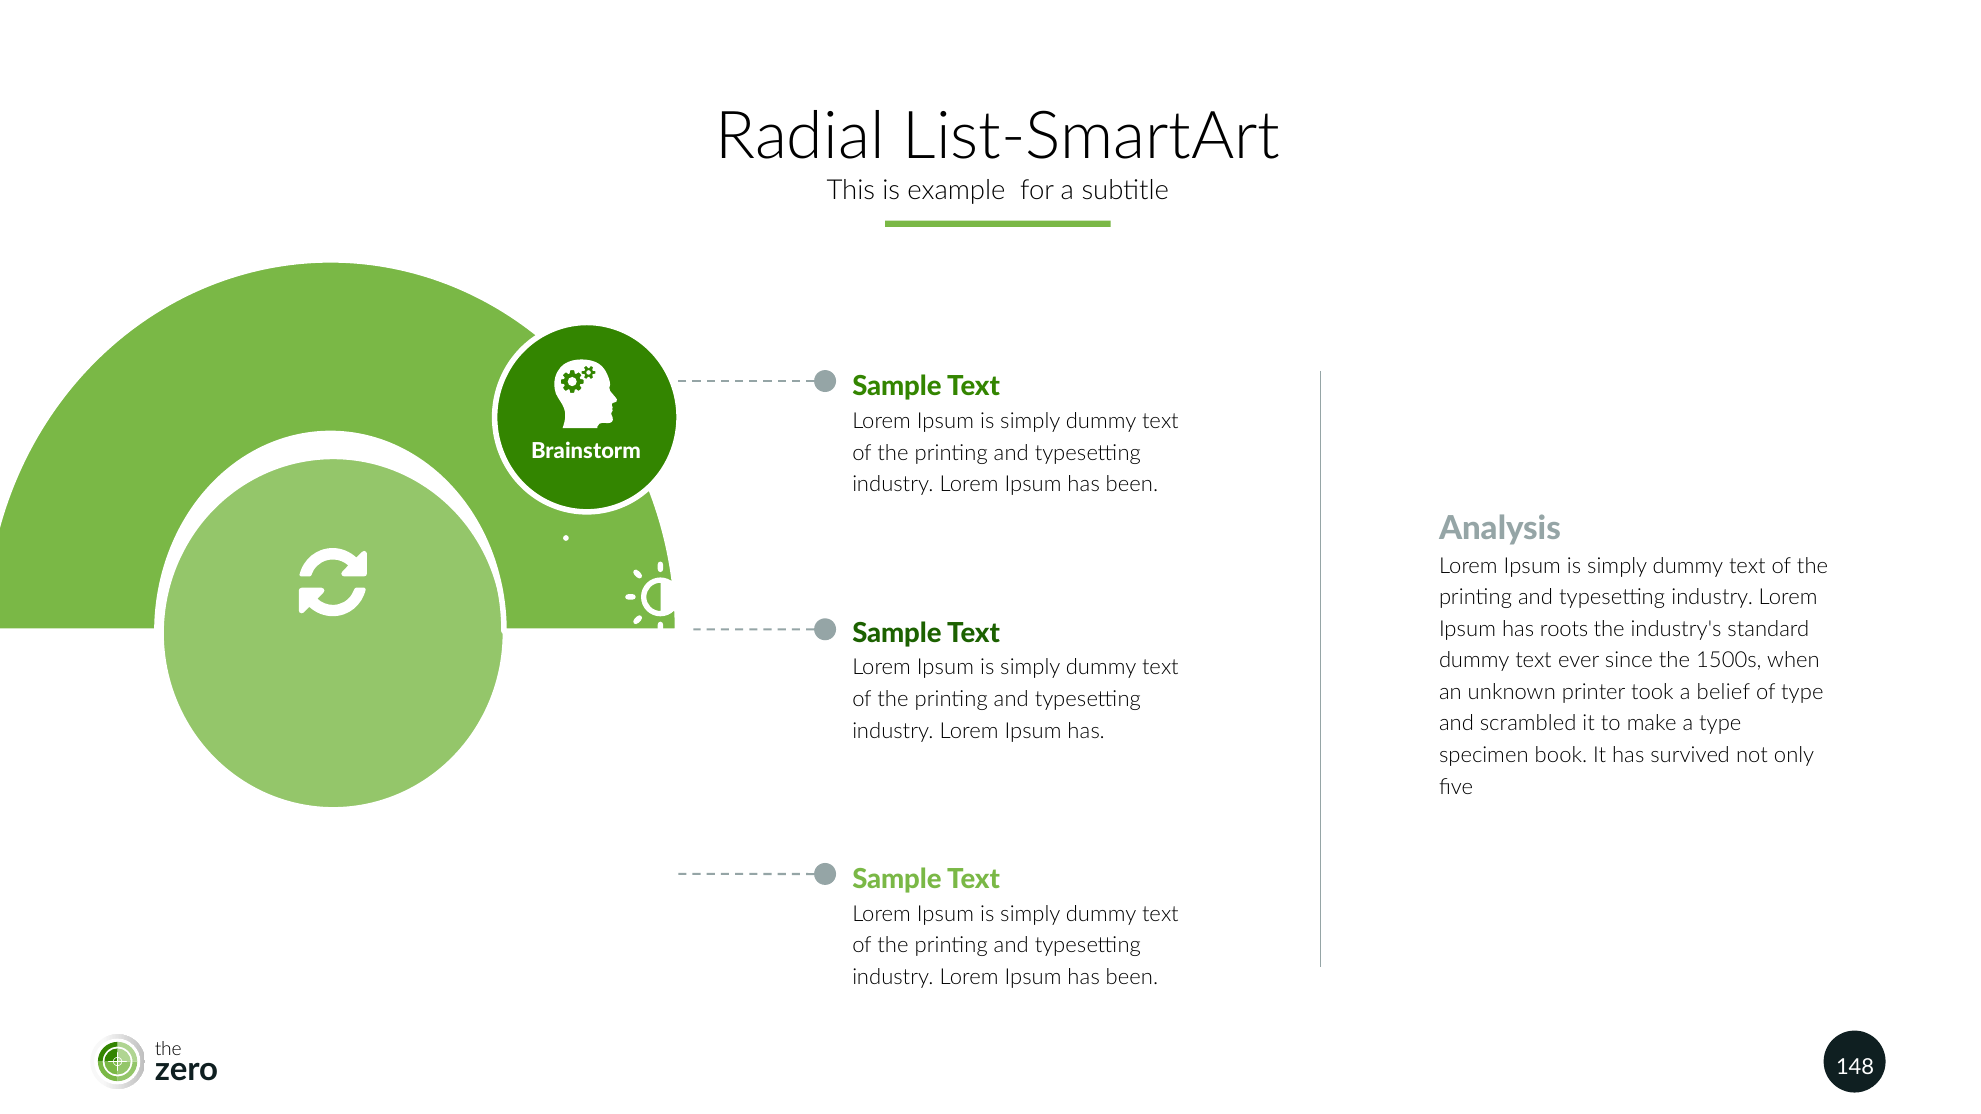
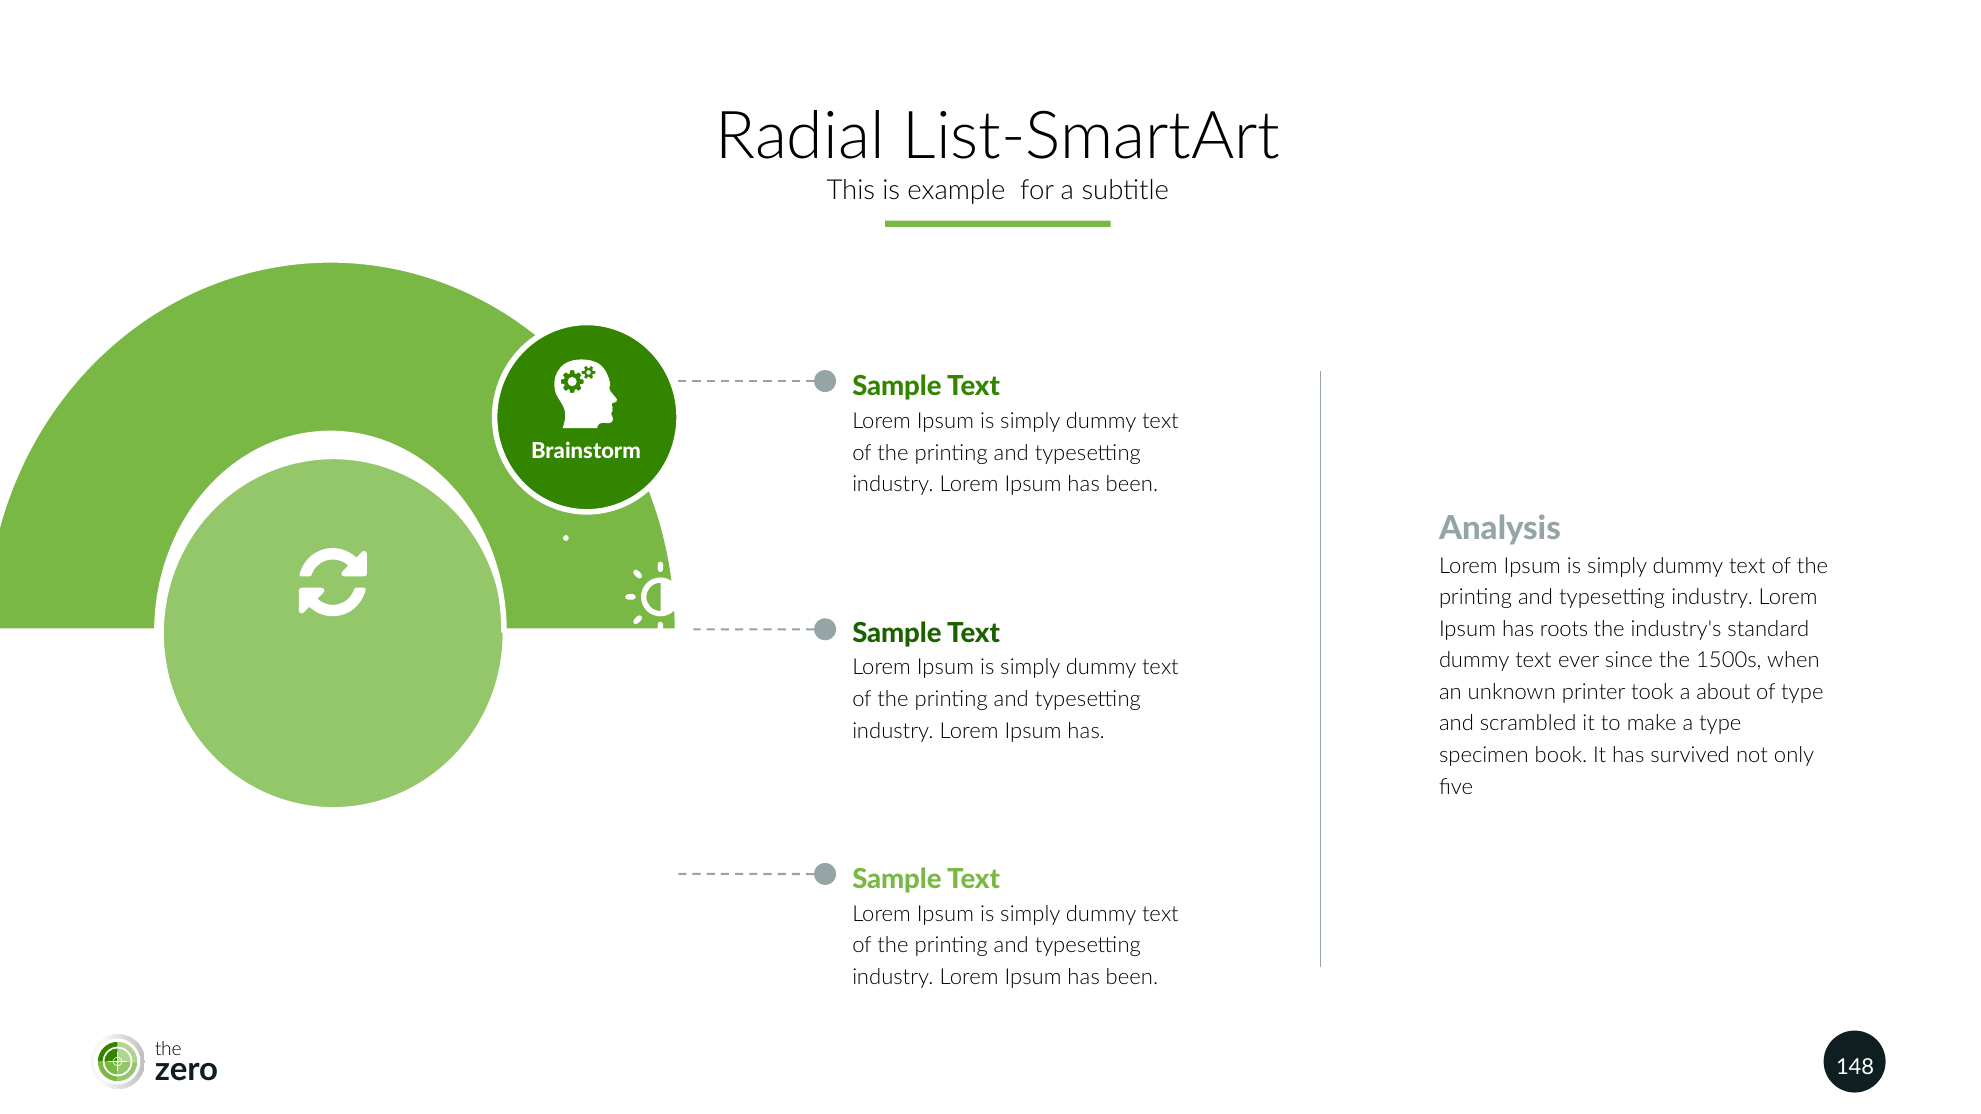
belief: belief -> about
